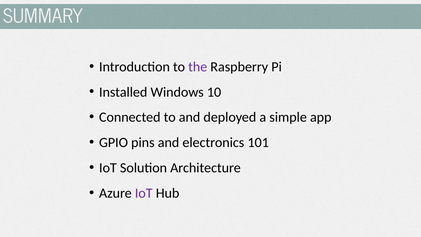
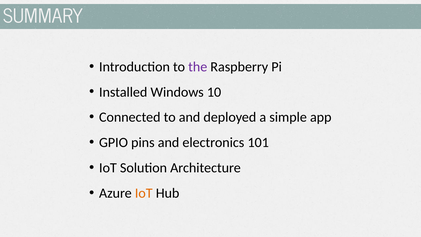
IoT at (144, 193) colour: purple -> orange
